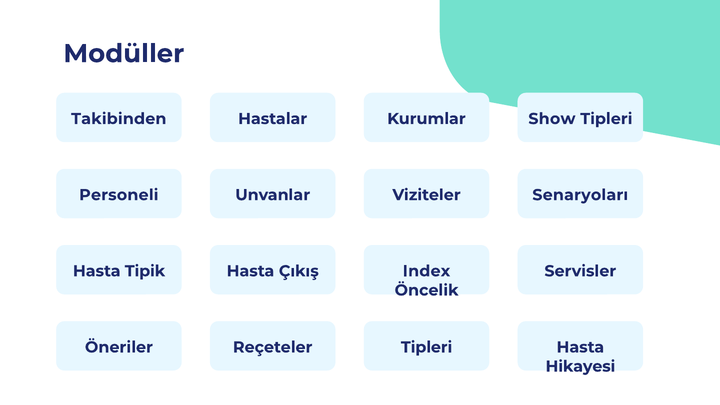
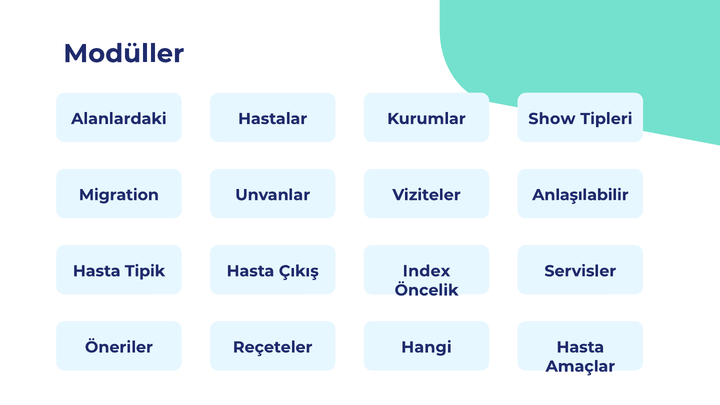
Takibinden: Takibinden -> Alanlardaki
Personeli: Personeli -> Migration
Senaryoları: Senaryoları -> Anlaşılabilir
Reçeteler Tipleri: Tipleri -> Hangi
Hikayesi: Hikayesi -> Amaçlar
